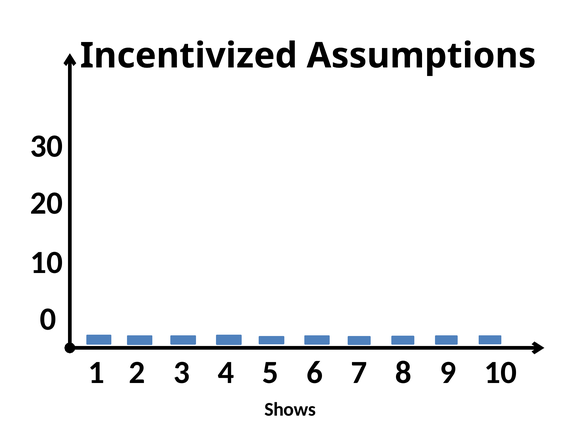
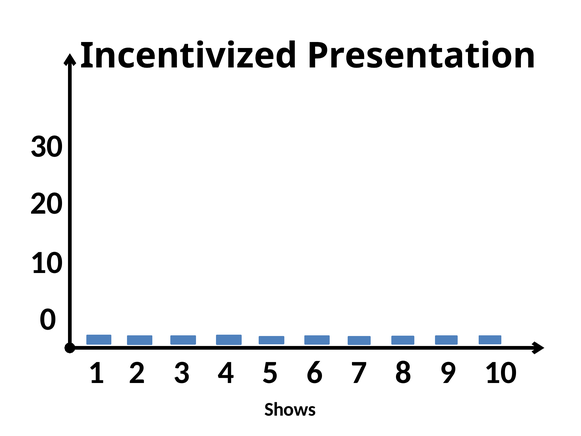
Assumptions: Assumptions -> Presentation
